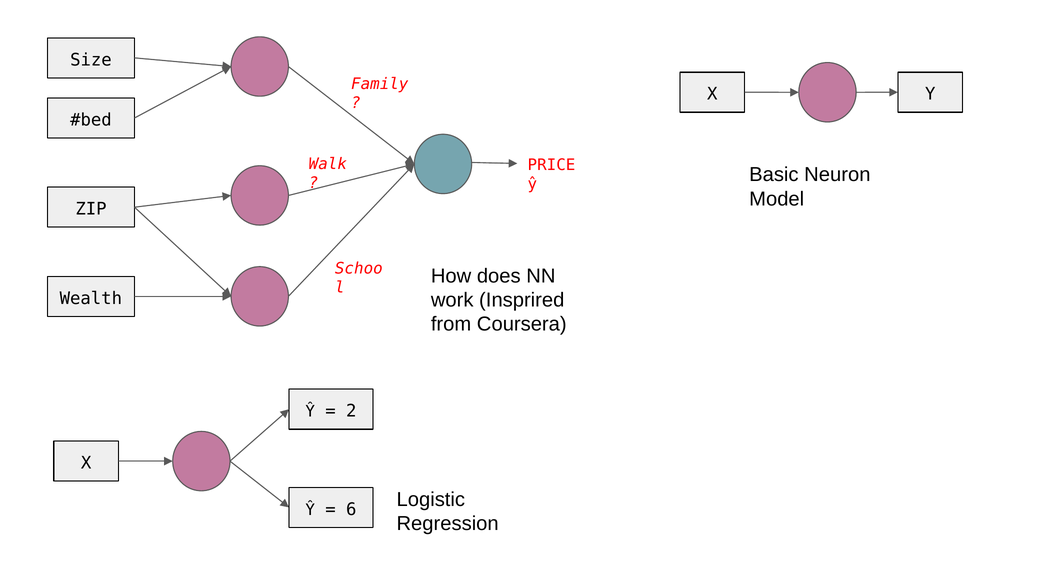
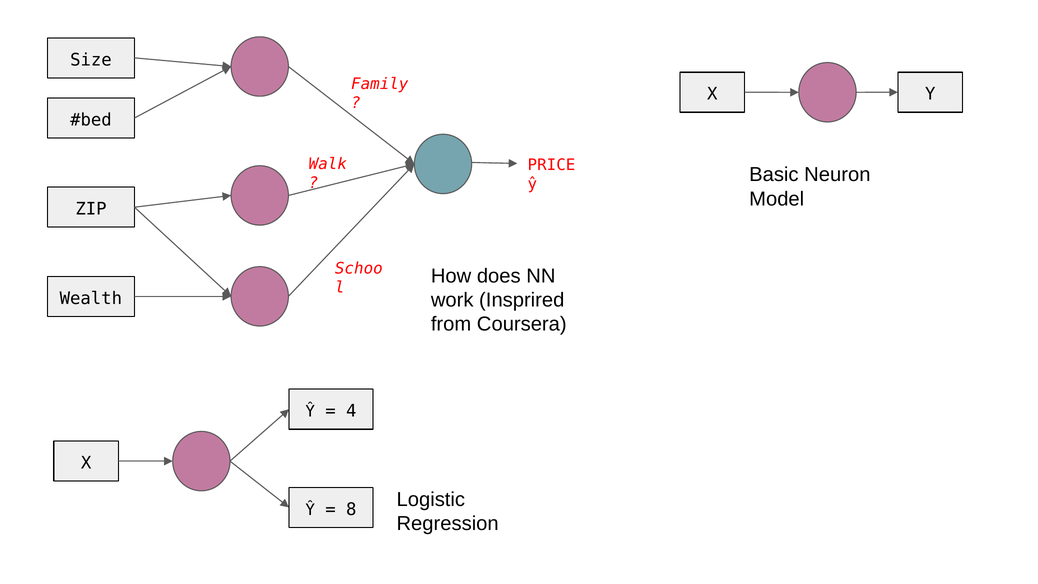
2: 2 -> 4
6: 6 -> 8
